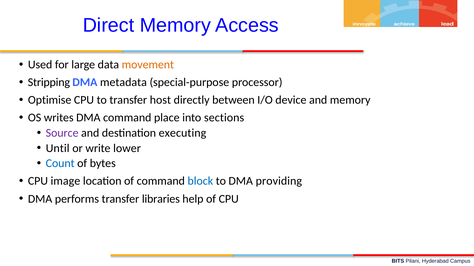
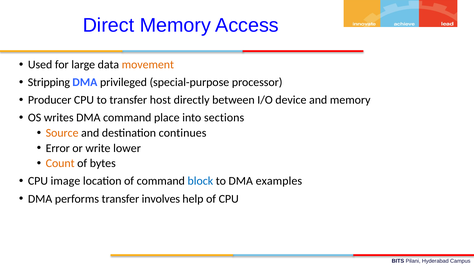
metadata: metadata -> privileged
Optimise: Optimise -> Producer
Source colour: purple -> orange
executing: executing -> continues
Until: Until -> Error
Count colour: blue -> orange
providing: providing -> examples
libraries: libraries -> involves
